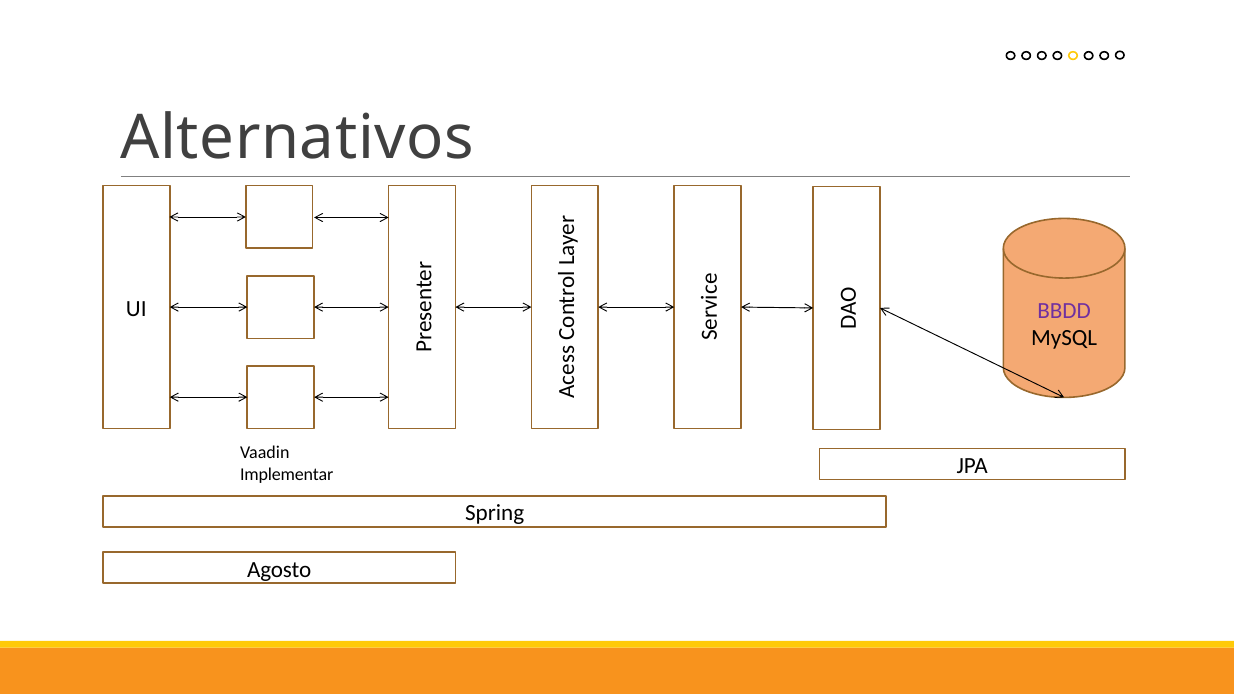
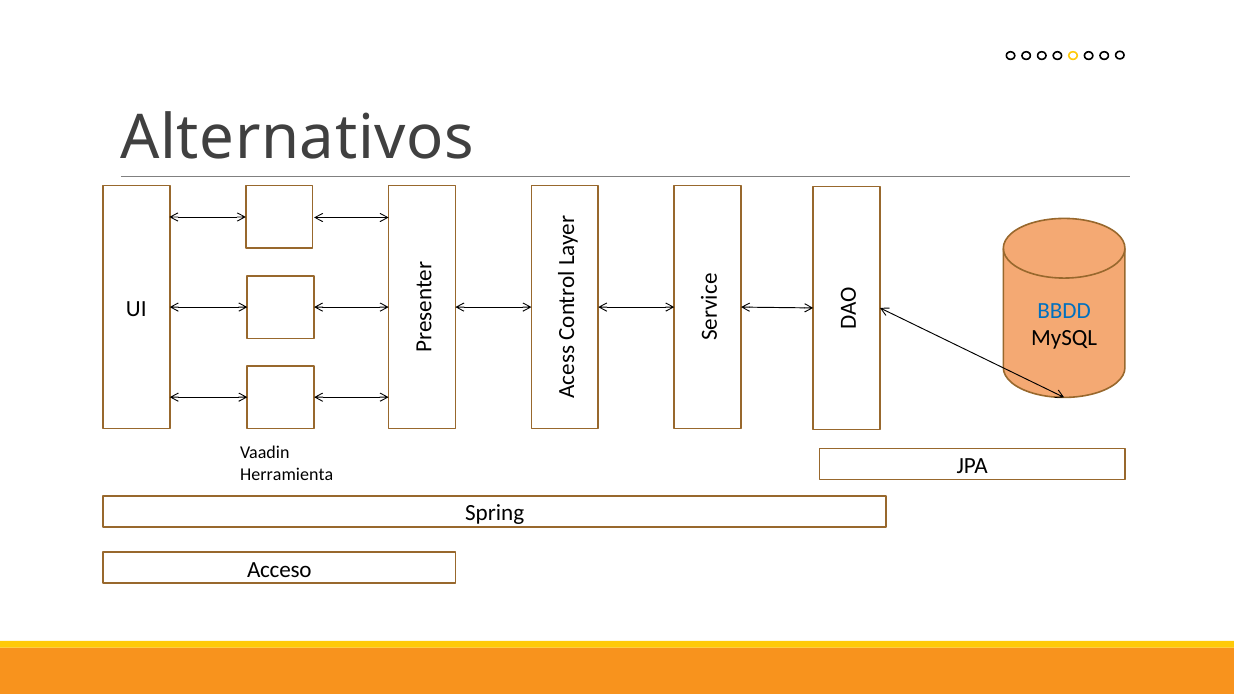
BBDD colour: purple -> blue
Implementar: Implementar -> Herramienta
Agosto: Agosto -> Acceso
